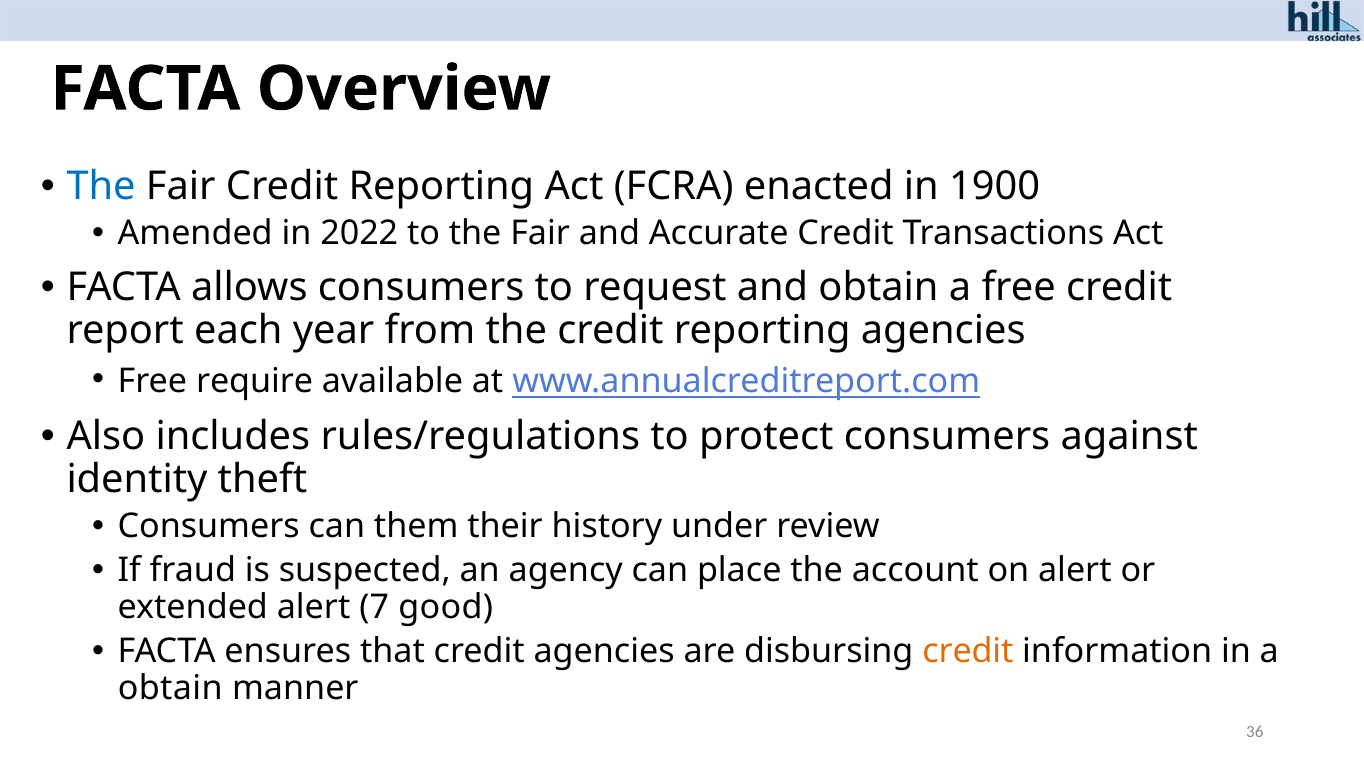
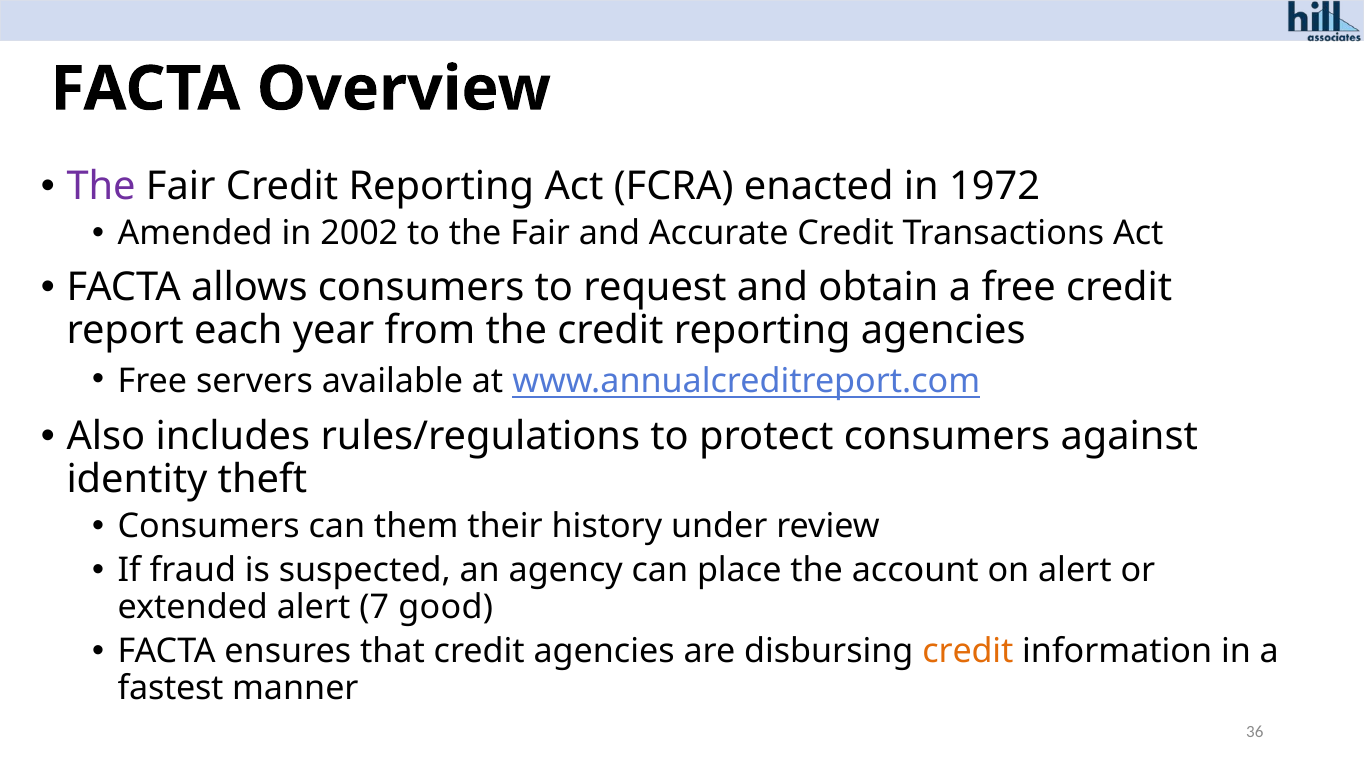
The at (101, 187) colour: blue -> purple
1900: 1900 -> 1972
2022: 2022 -> 2002
require: require -> servers
obtain at (170, 688): obtain -> fastest
